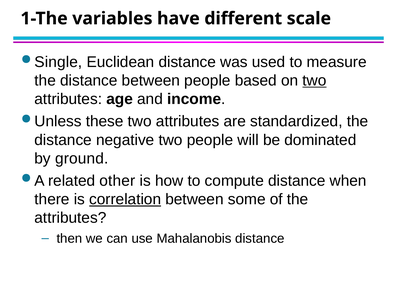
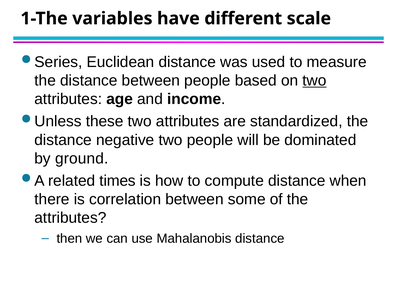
Single: Single -> Series
other: other -> times
correlation underline: present -> none
